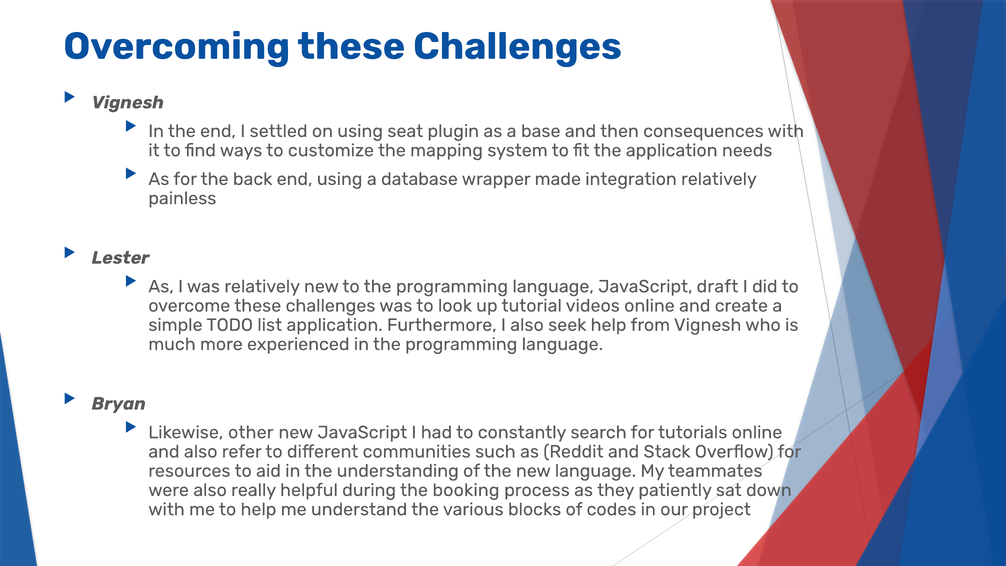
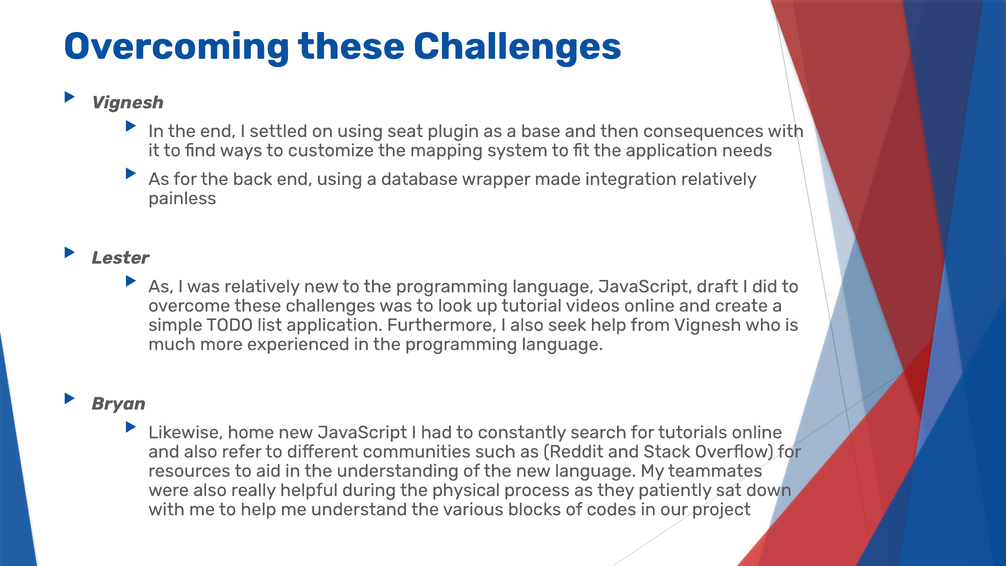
other: other -> home
booking: booking -> physical
